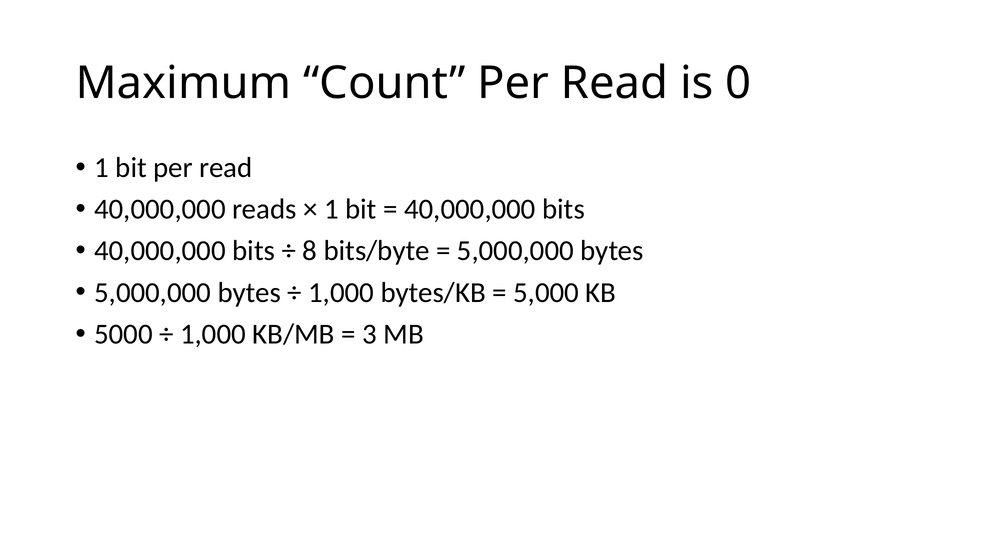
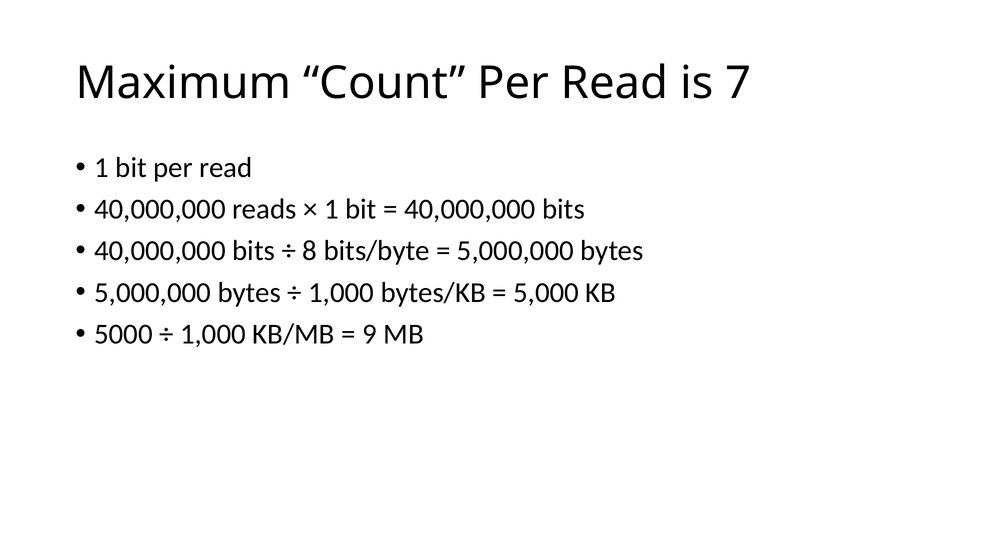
0: 0 -> 7
3: 3 -> 9
